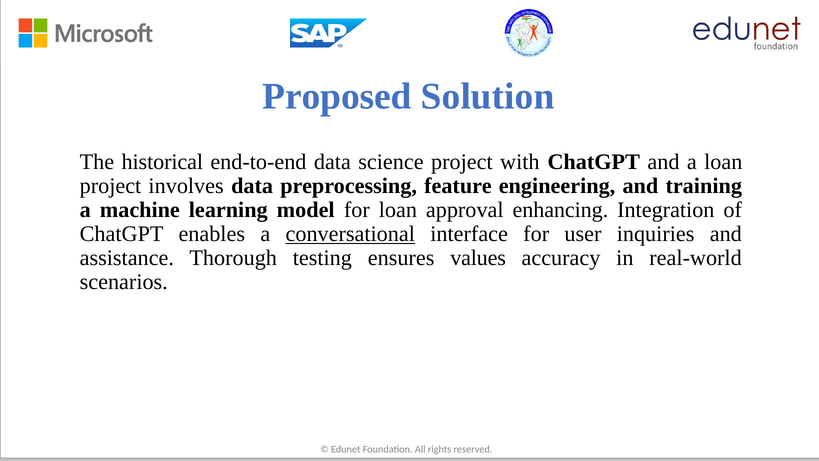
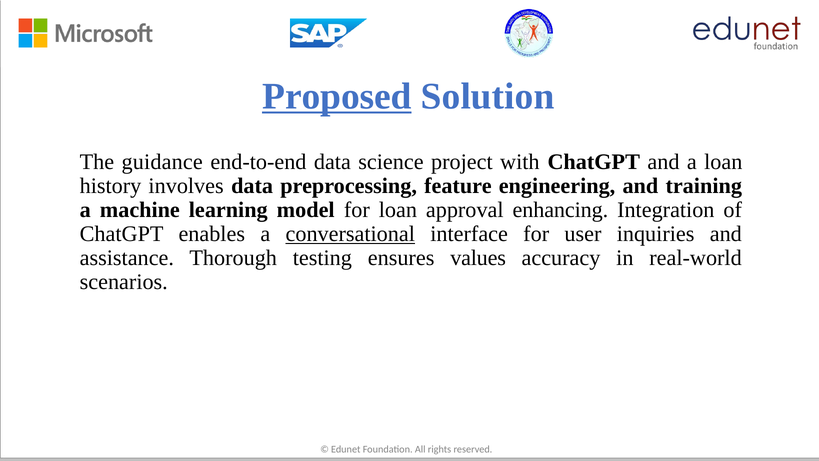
Proposed underline: none -> present
historical: historical -> guidance
project at (110, 186): project -> history
